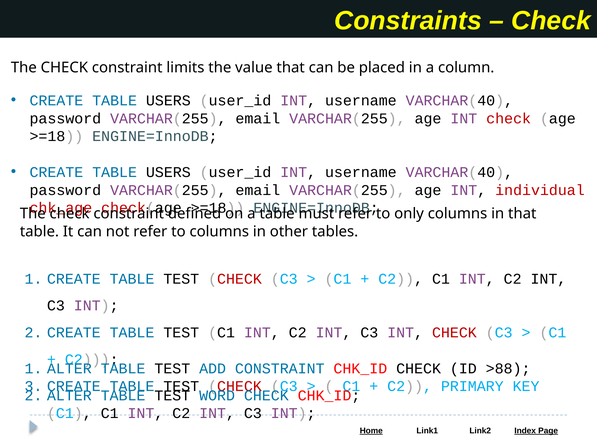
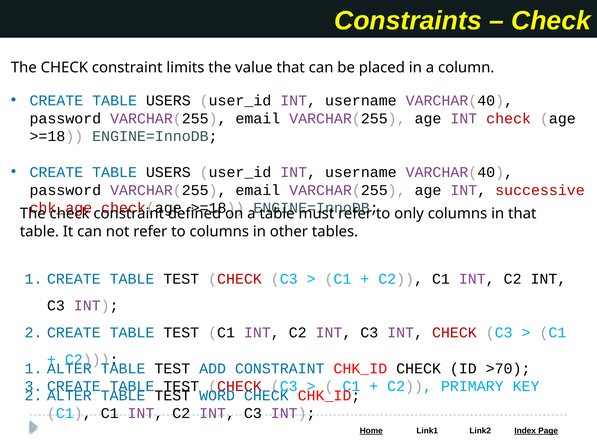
individual: individual -> successive
>88: >88 -> >70
